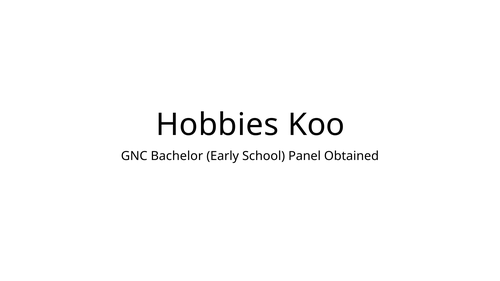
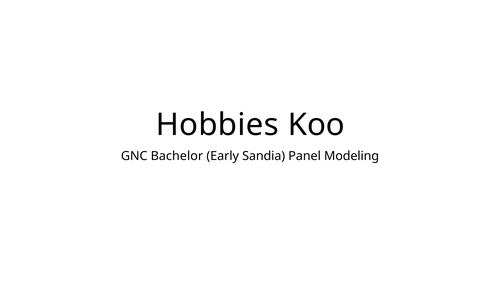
School: School -> Sandia
Obtained: Obtained -> Modeling
